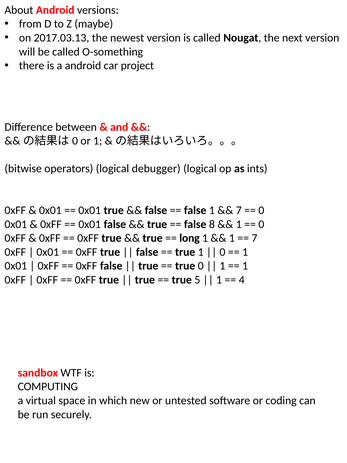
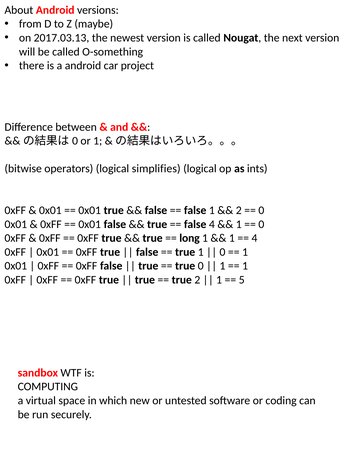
debugger: debugger -> simplifies
7 at (239, 210): 7 -> 2
false 8: 8 -> 4
7 at (254, 238): 7 -> 4
true 5: 5 -> 2
4: 4 -> 5
